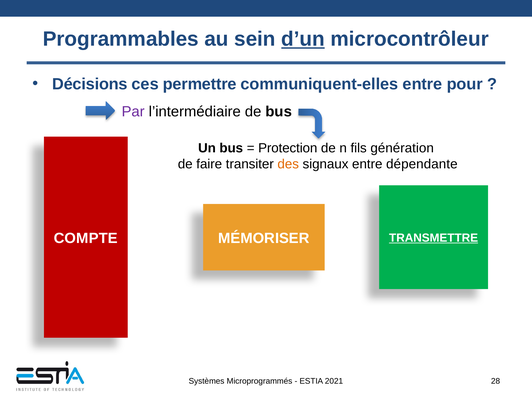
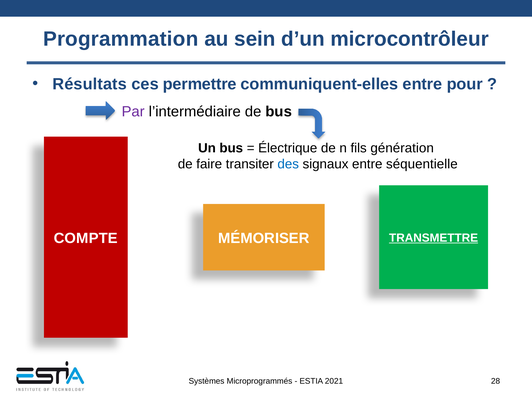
Programmables: Programmables -> Programmation
d’un underline: present -> none
Décisions: Décisions -> Résultats
Protection: Protection -> Électrique
des colour: orange -> blue
dépendante: dépendante -> séquentielle
